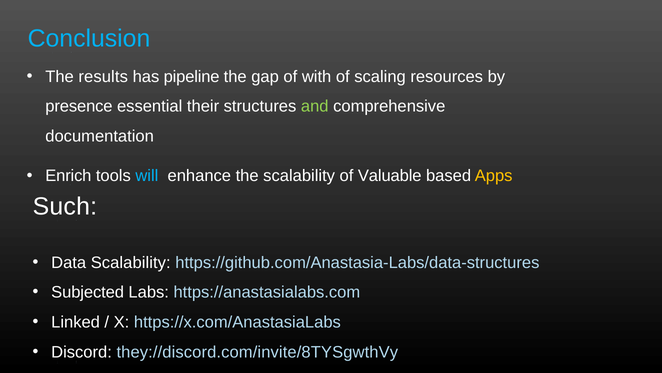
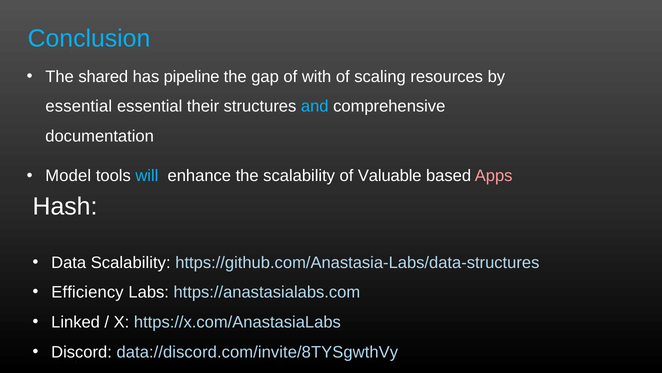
results: results -> shared
presence at (79, 106): presence -> essential
and colour: light green -> light blue
Enrich: Enrich -> Model
Apps colour: yellow -> pink
Such: Such -> Hash
Subjected: Subjected -> Efficiency
they://discord.com/invite/8TYSgwthVy: they://discord.com/invite/8TYSgwthVy -> data://discord.com/invite/8TYSgwthVy
